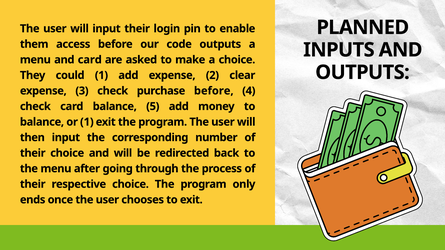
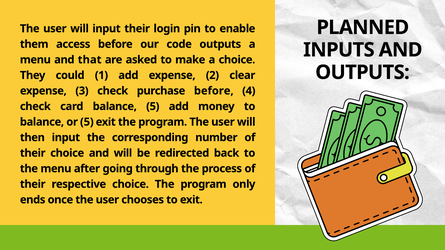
and card: card -> that
or 1: 1 -> 5
